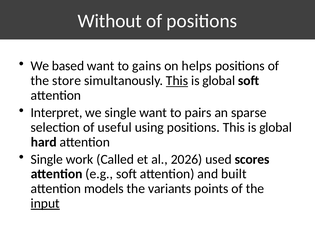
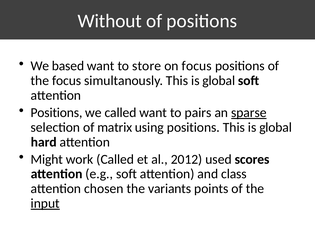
gains: gains -> store
on helps: helps -> focus
the store: store -> focus
This at (177, 80) underline: present -> none
Interpret at (57, 112): Interpret -> Positions
we single: single -> called
sparse underline: none -> present
useful: useful -> matrix
Single at (47, 159): Single -> Might
2026: 2026 -> 2012
built: built -> class
models: models -> chosen
